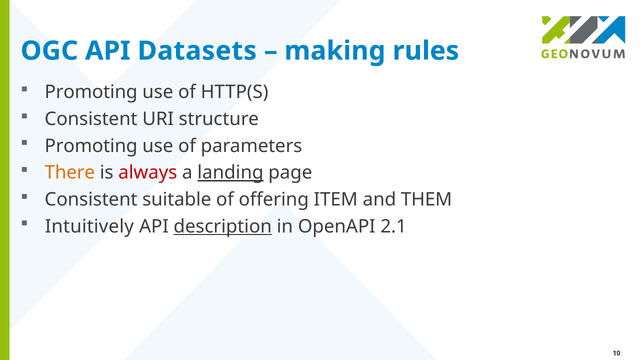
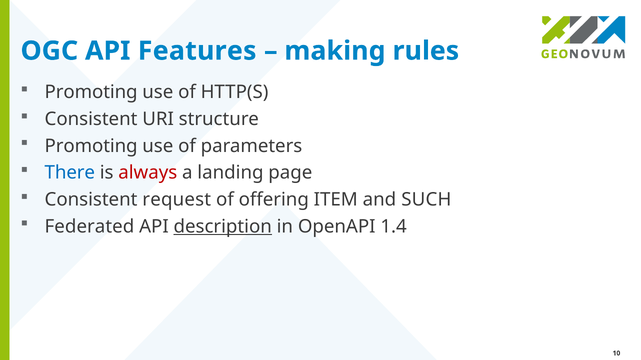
Datasets: Datasets -> Features
There colour: orange -> blue
landing underline: present -> none
suitable: suitable -> request
THEM: THEM -> SUCH
Intuitively: Intuitively -> Federated
2.1: 2.1 -> 1.4
